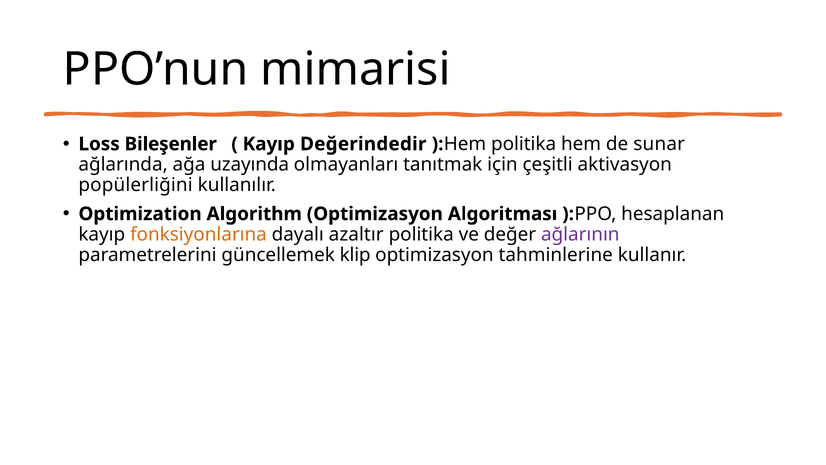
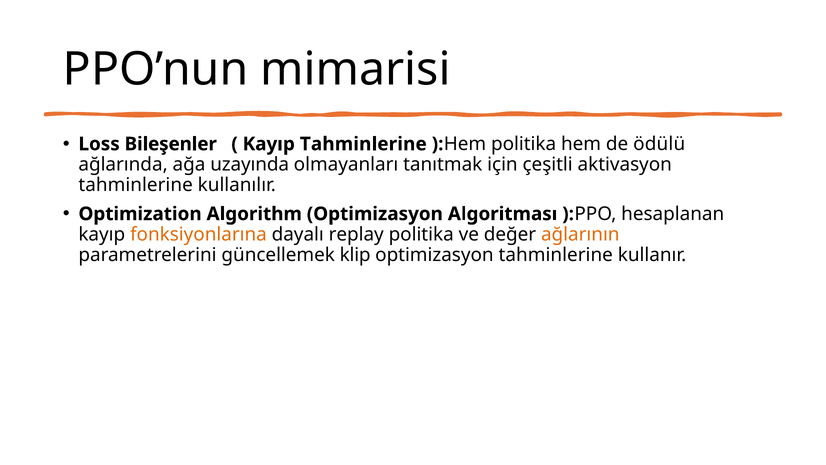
Kayıp Değerindedir: Değerindedir -> Tahminlerine
sunar: sunar -> ödülü
popülerliğini at (136, 185): popülerliğini -> tahminlerine
azaltır: azaltır -> replay
ağlarının colour: purple -> orange
